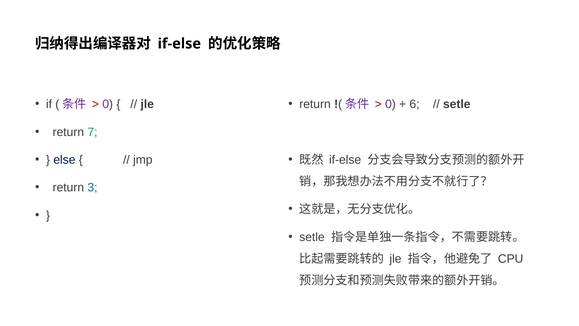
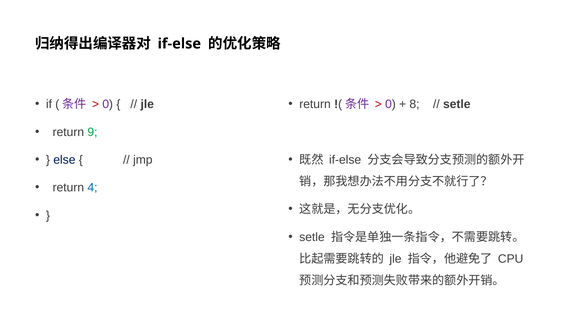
6: 6 -> 8
7: 7 -> 9
3: 3 -> 4
